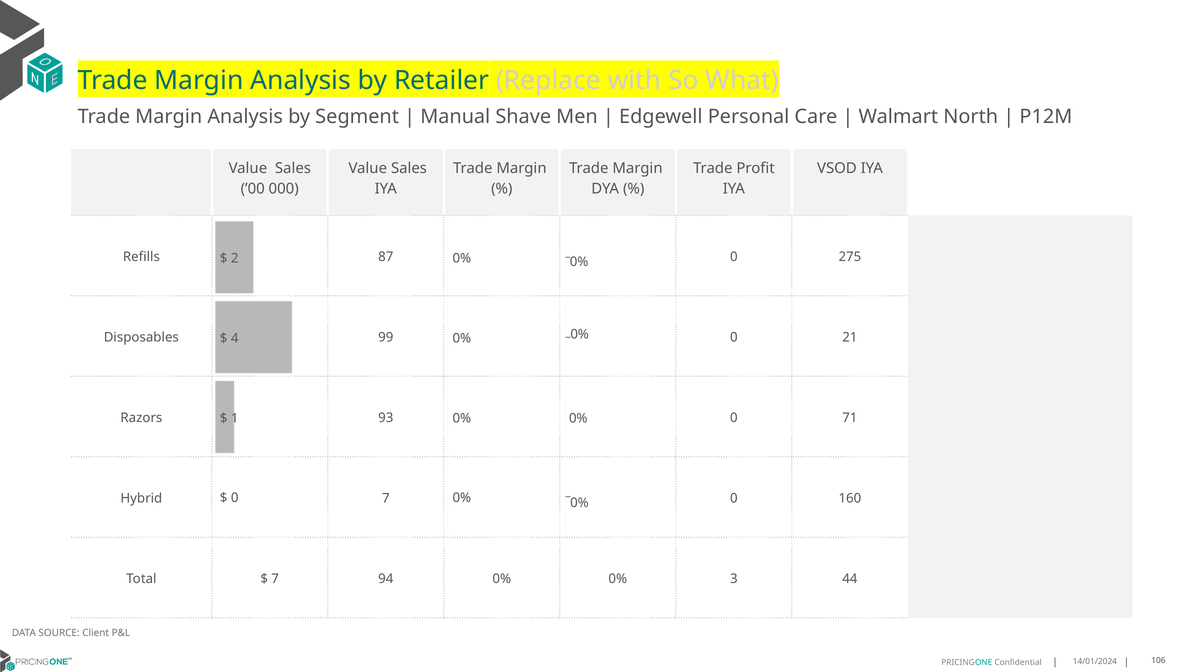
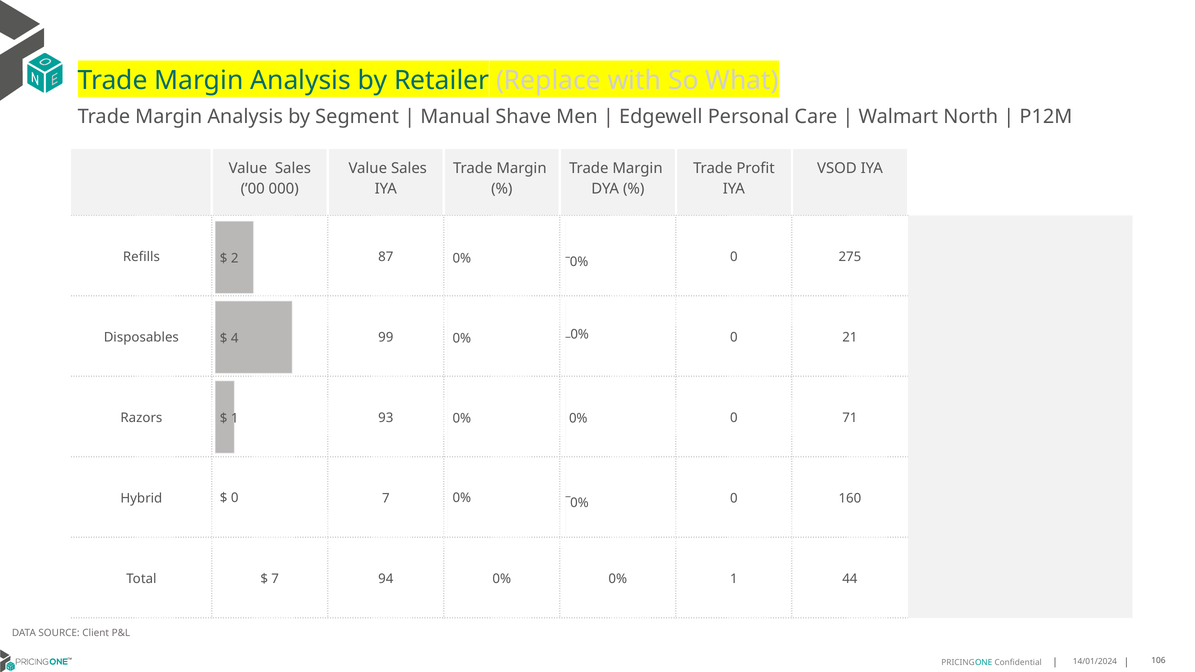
0% 3: 3 -> 1
